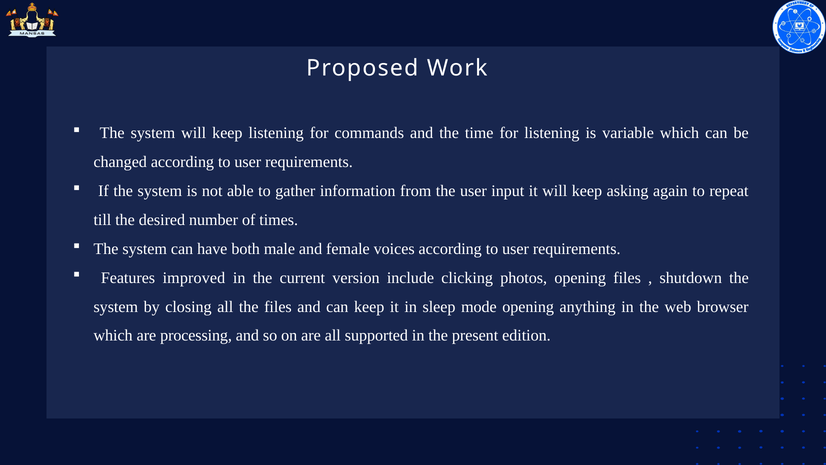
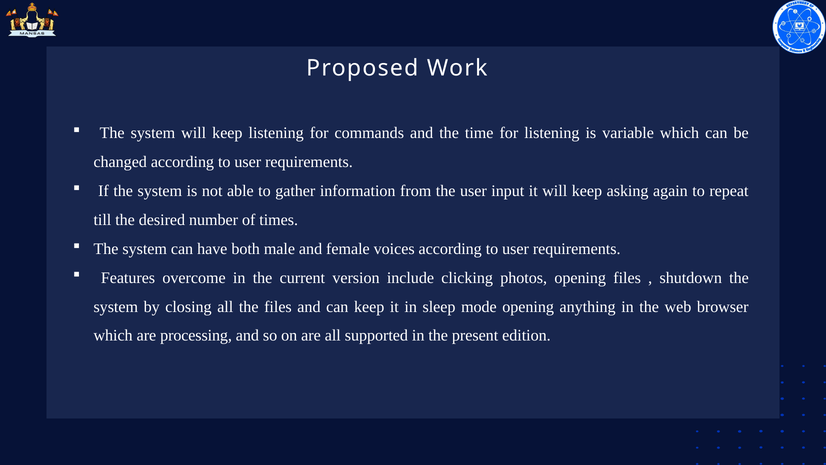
improved: improved -> overcome
